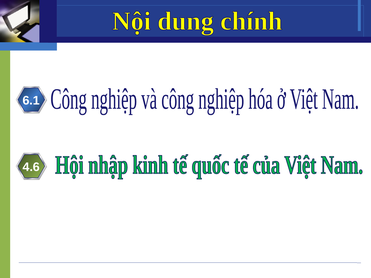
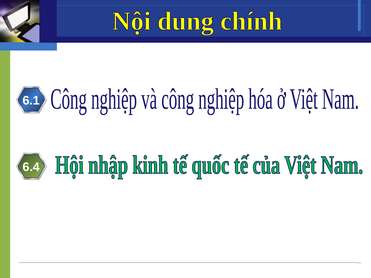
4.6: 4.6 -> 6.4
